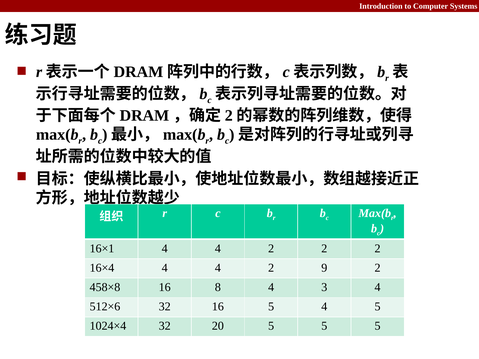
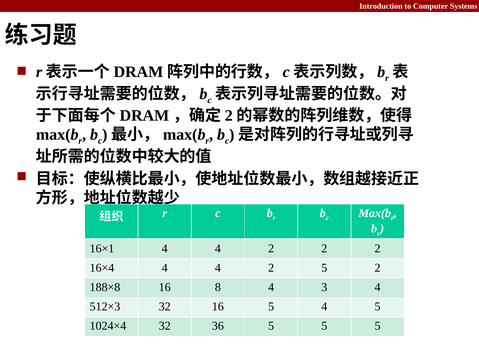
2 9: 9 -> 5
458×8: 458×8 -> 188×8
512×6: 512×6 -> 512×3
20: 20 -> 36
